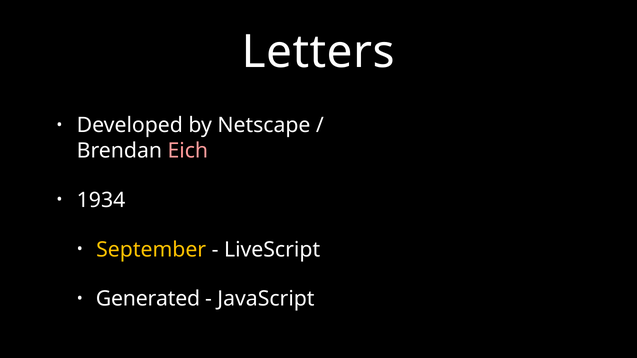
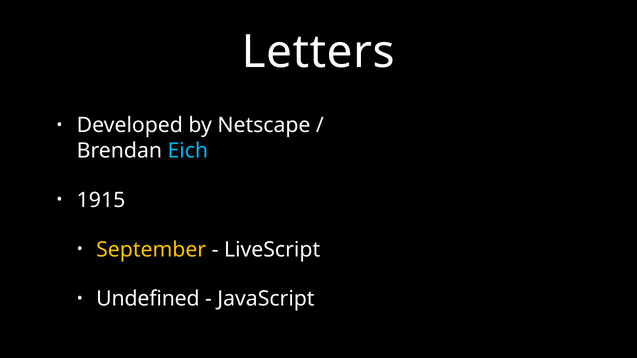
Eich colour: pink -> light blue
1934: 1934 -> 1915
Generated: Generated -> Undefined
